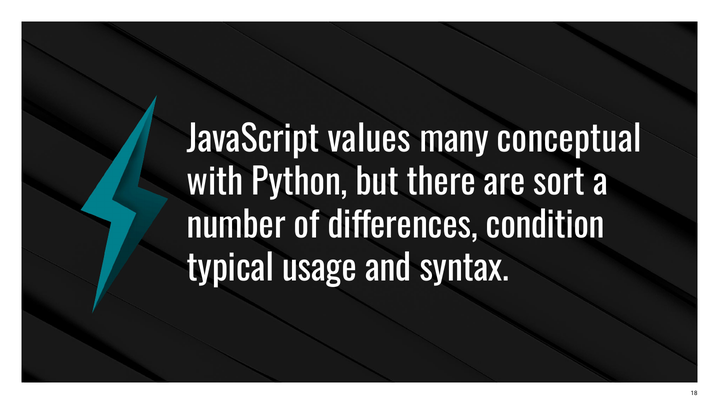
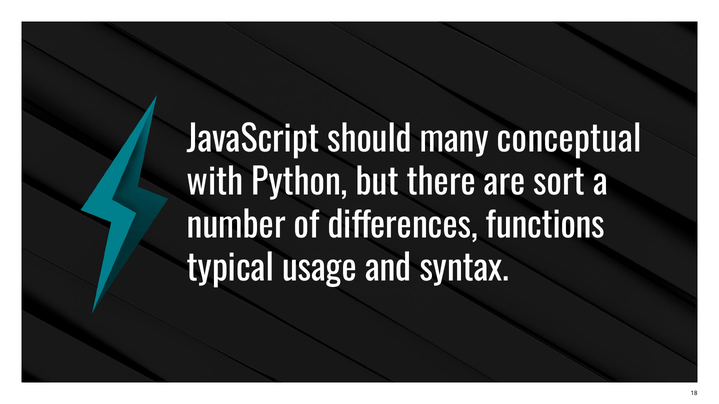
values: values -> should
condition: condition -> functions
